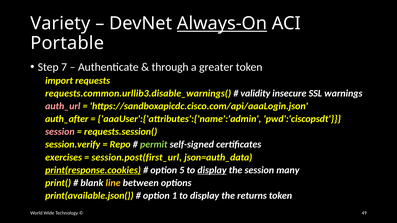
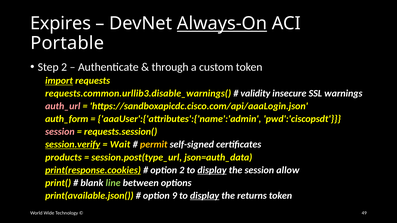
Variety: Variety -> Expires
Step 7: 7 -> 2
greater: greater -> custom
import underline: none -> present
auth_after: auth_after -> auth_form
session.verify underline: none -> present
Repo: Repo -> Wait
permit colour: light green -> yellow
exercises: exercises -> products
session.post(first_url: session.post(first_url -> session.post(type_url
option 5: 5 -> 2
many: many -> allow
line colour: yellow -> light green
1: 1 -> 9
display at (205, 196) underline: none -> present
